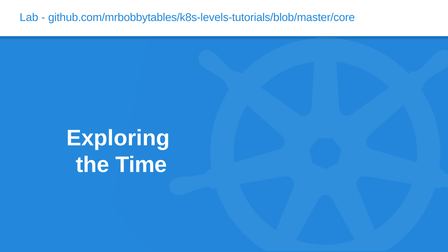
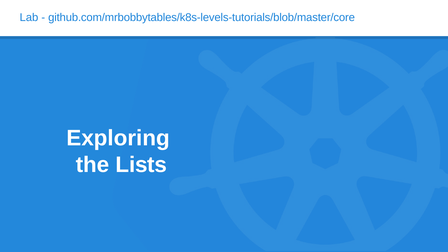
Time: Time -> Lists
